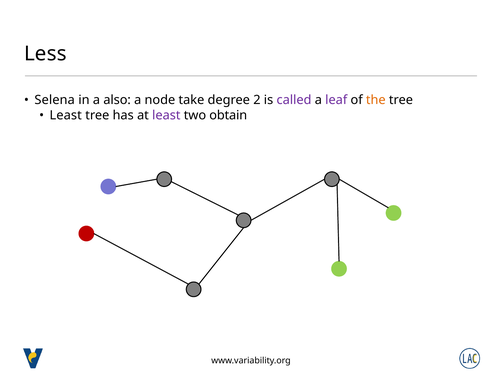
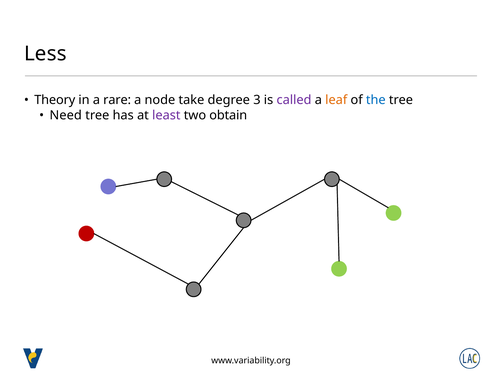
Selena: Selena -> Theory
also: also -> rare
2: 2 -> 3
leaf colour: purple -> orange
the colour: orange -> blue
Least at (66, 115): Least -> Need
